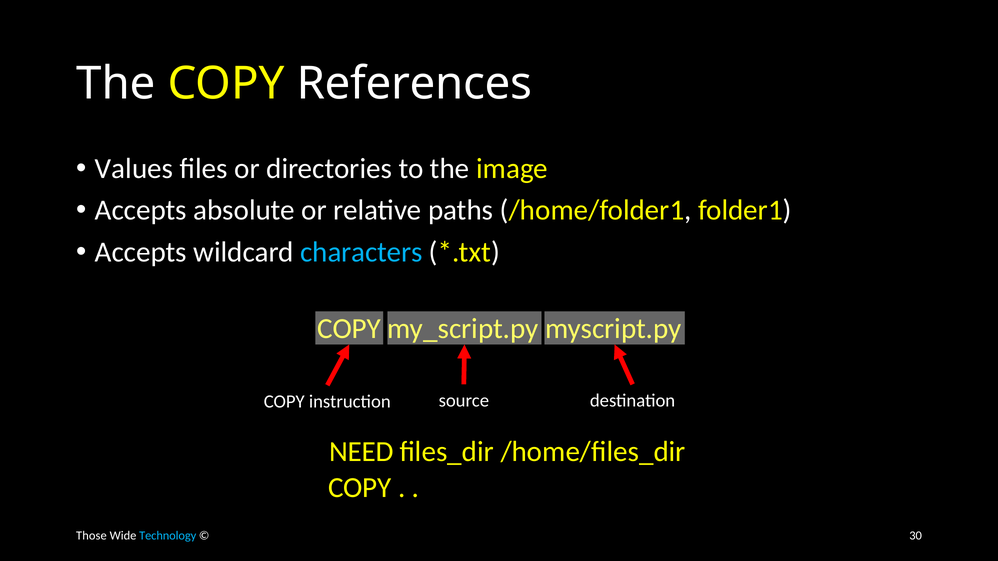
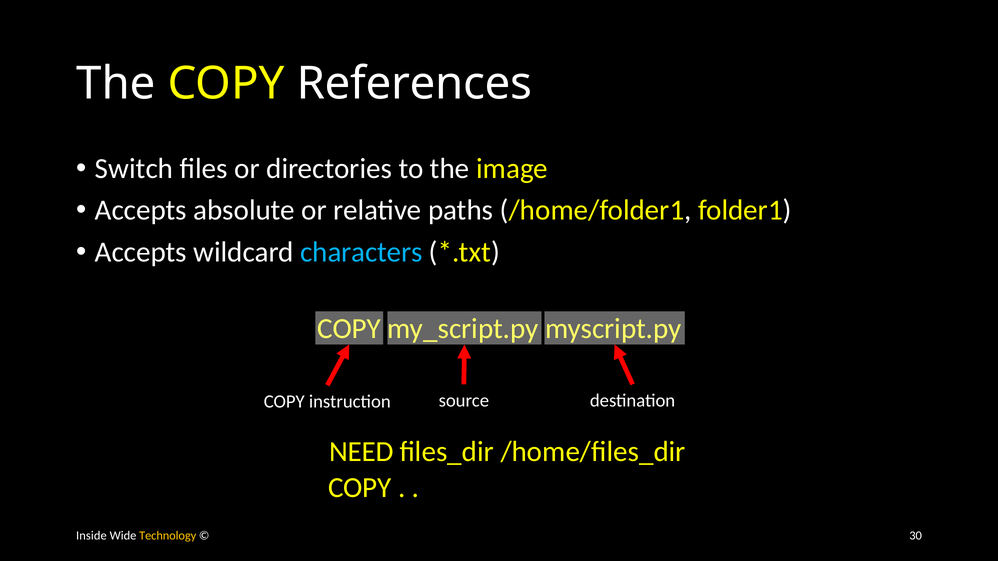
Values: Values -> Switch
Those: Those -> Inside
Technology colour: light blue -> yellow
